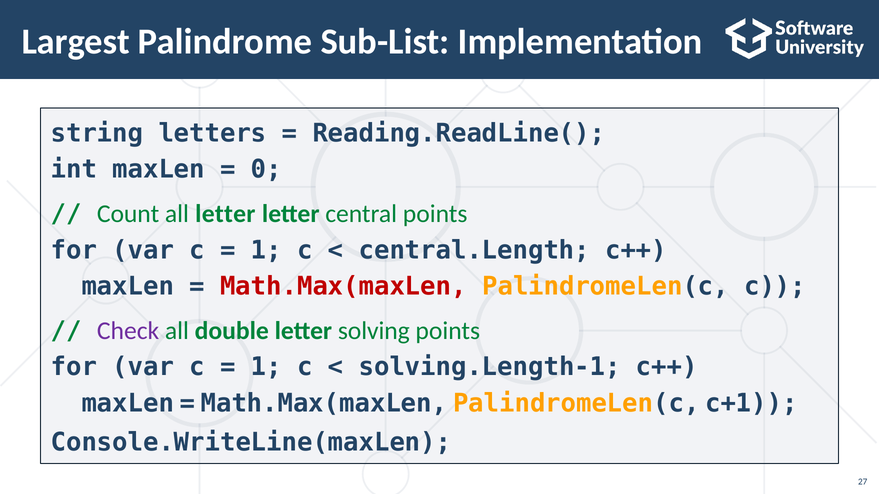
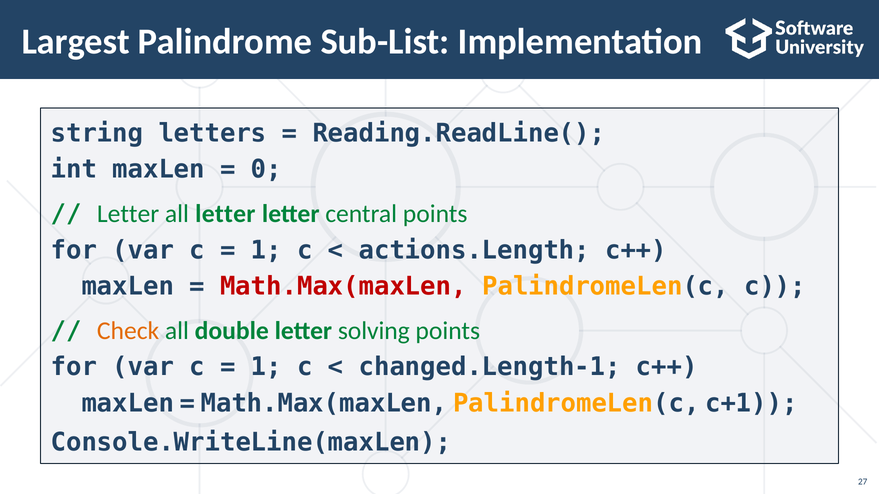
Count at (128, 214): Count -> Letter
central.Length: central.Length -> actions.Length
Check colour: purple -> orange
solving.Length-1: solving.Length-1 -> changed.Length-1
